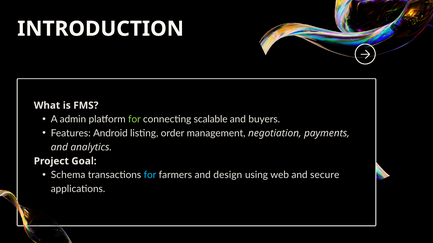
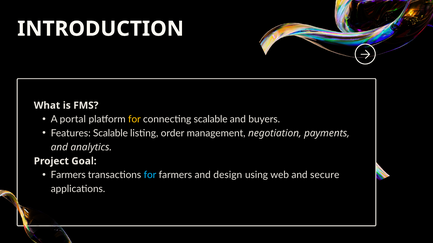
admin: admin -> portal
for at (134, 120) colour: light green -> yellow
Features Android: Android -> Scalable
Schema at (68, 175): Schema -> Farmers
